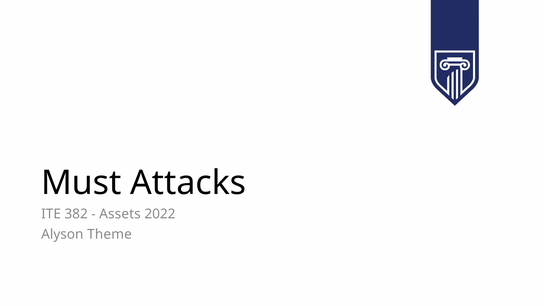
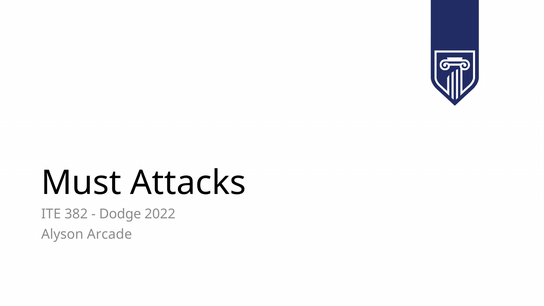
Assets: Assets -> Dodge
Theme: Theme -> Arcade
